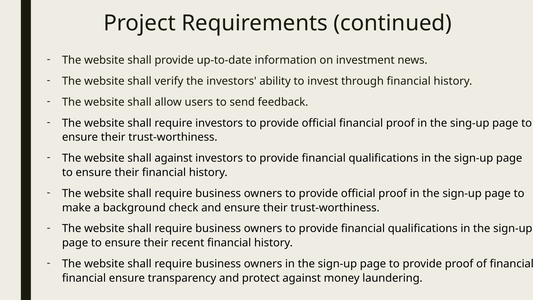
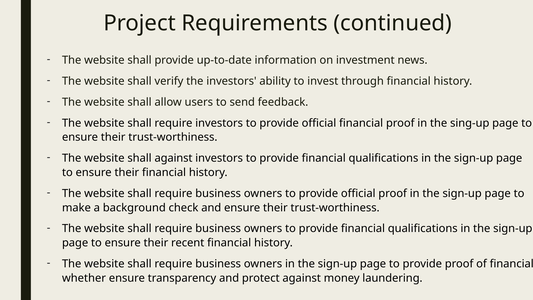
financial at (84, 278): financial -> whether
